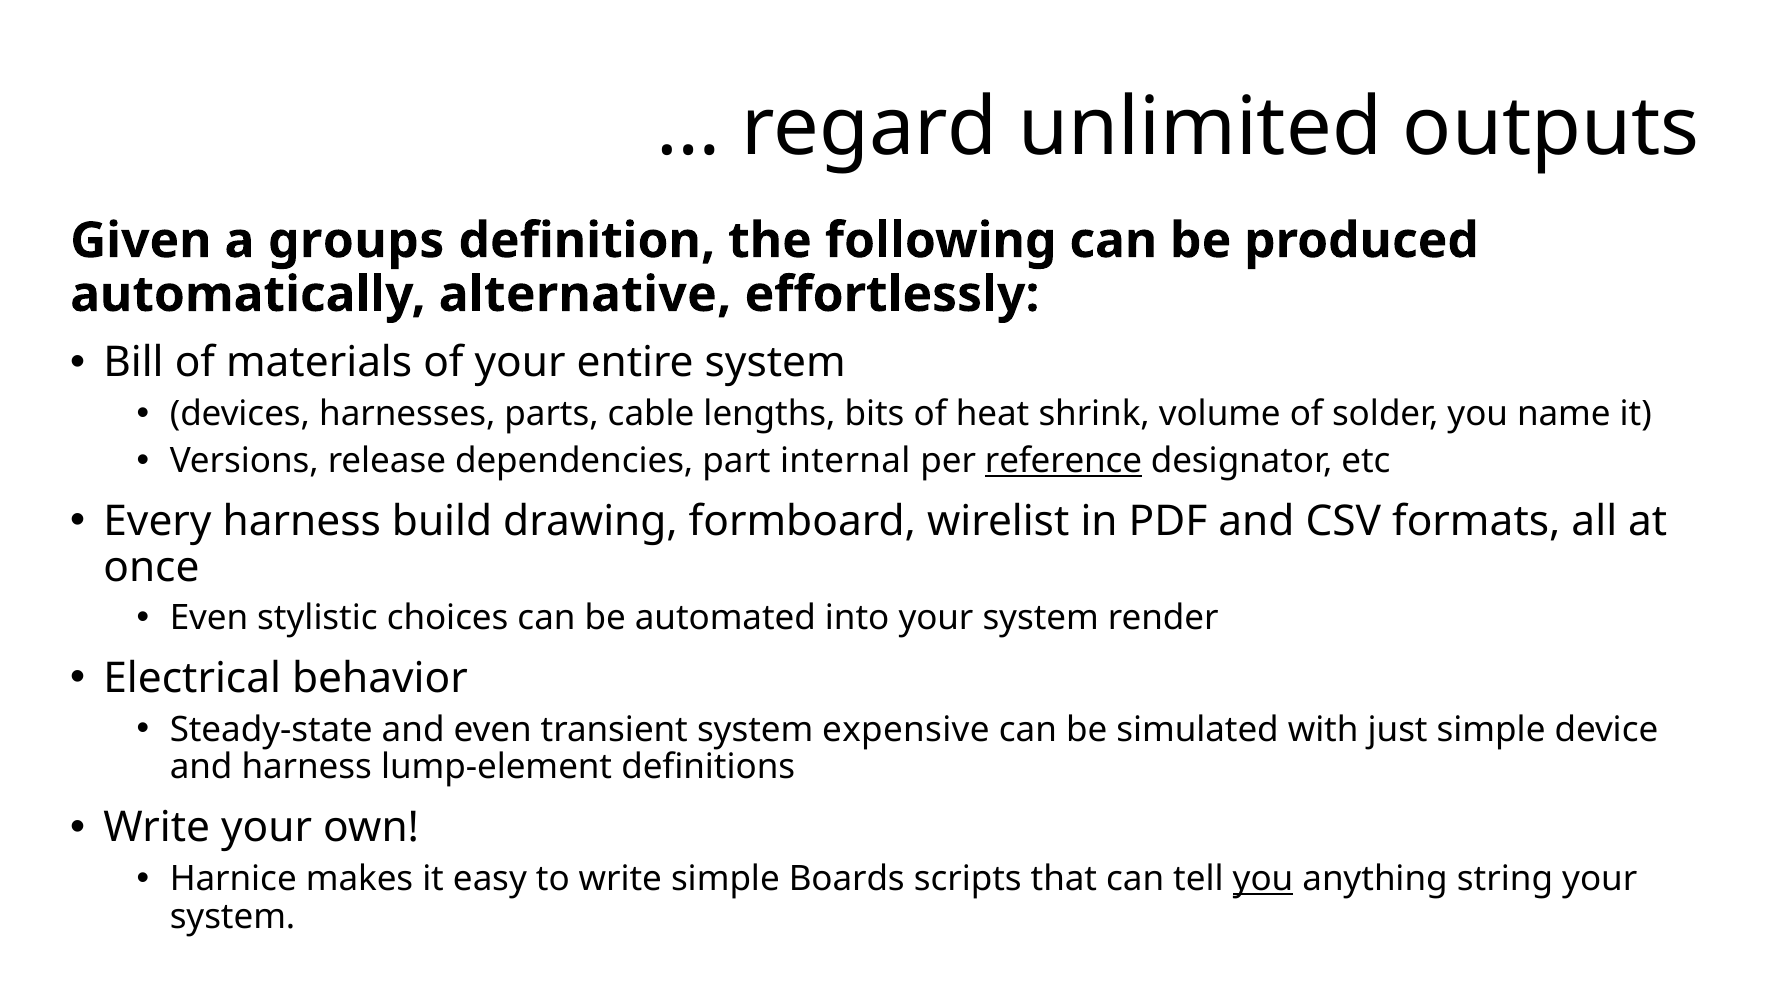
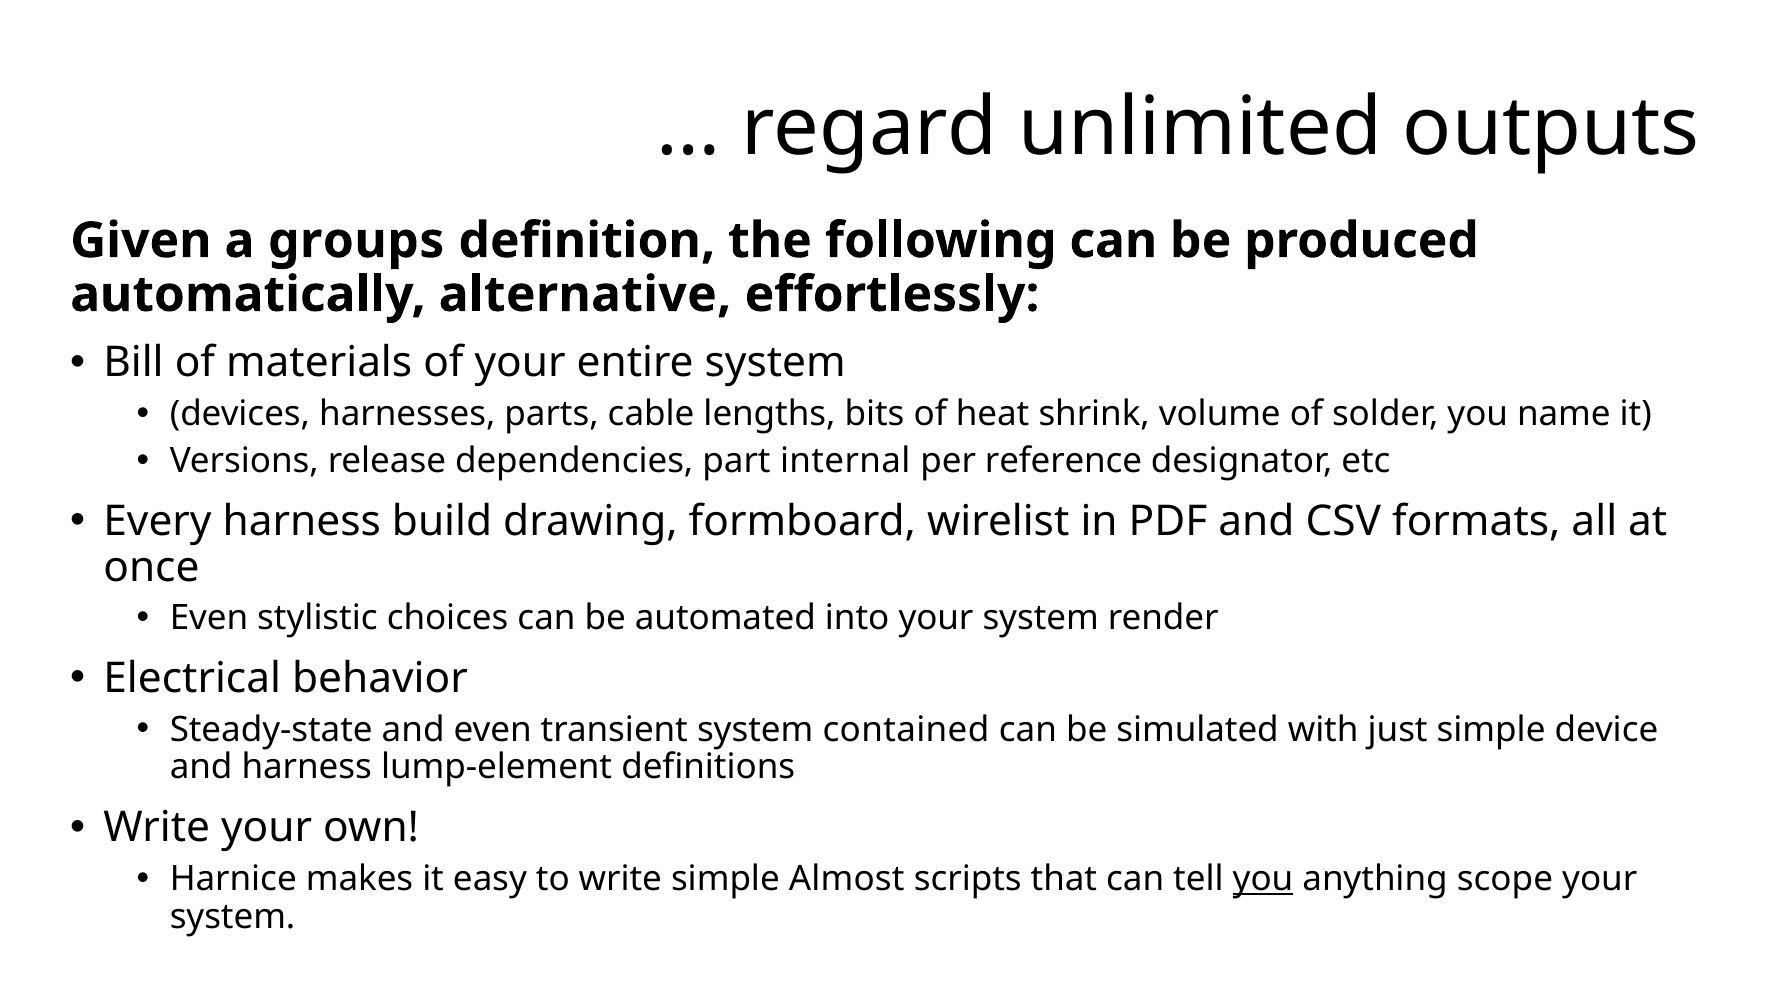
reference underline: present -> none
expensive: expensive -> contained
Boards: Boards -> Almost
string: string -> scope
